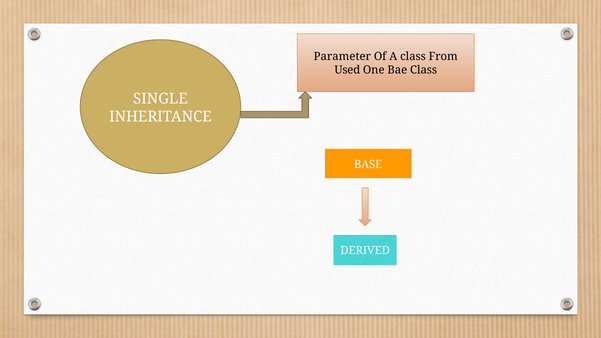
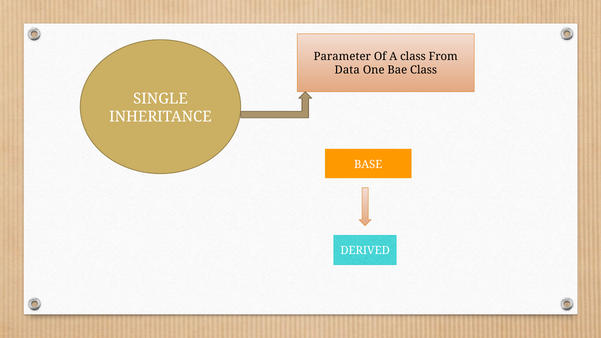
Used: Used -> Data
